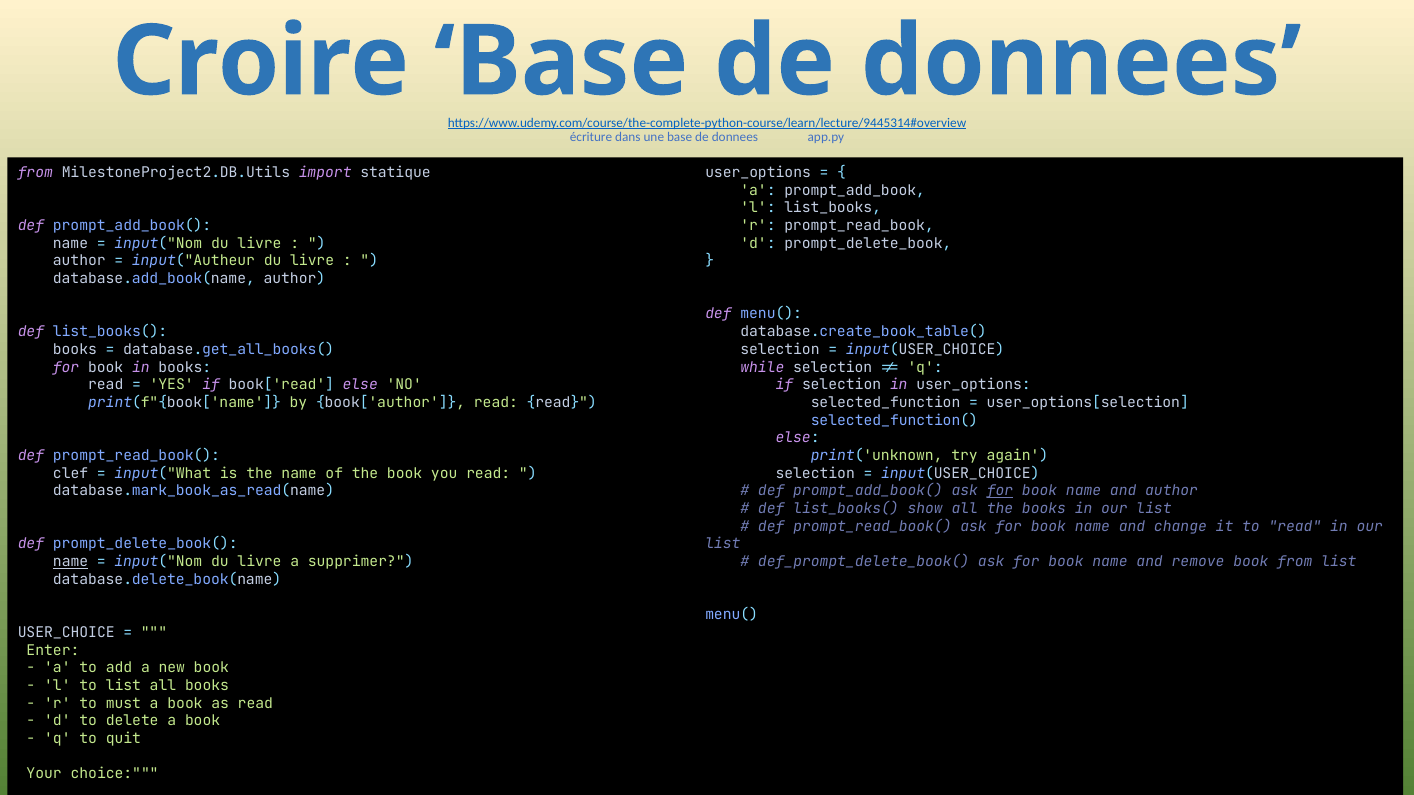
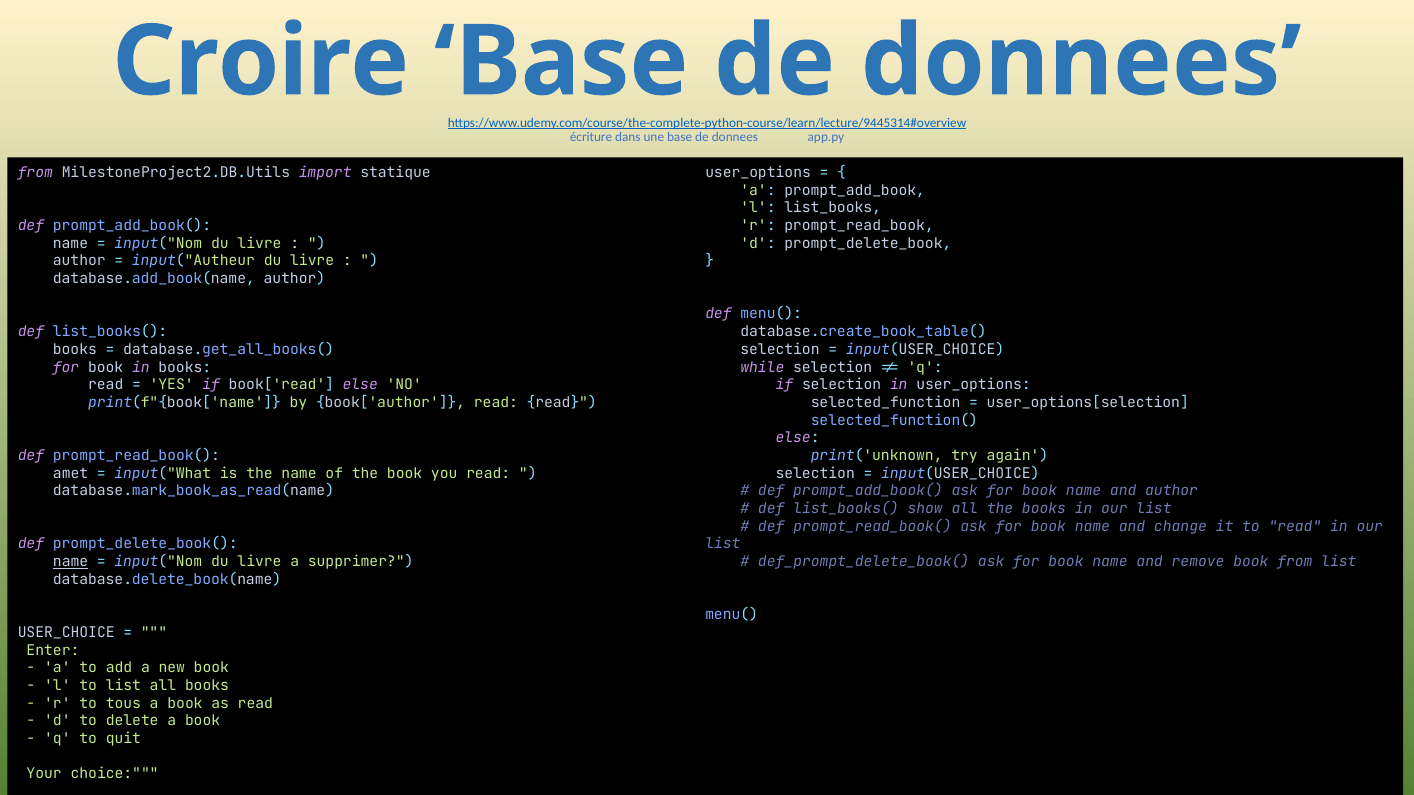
clef: clef -> amet
for at (1000, 491) underline: present -> none
must: must -> tous
